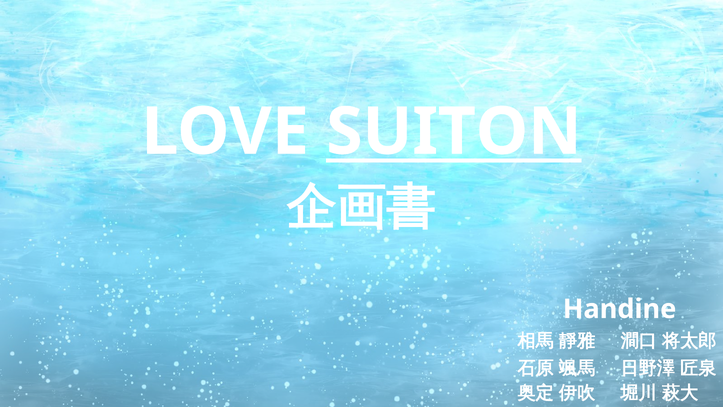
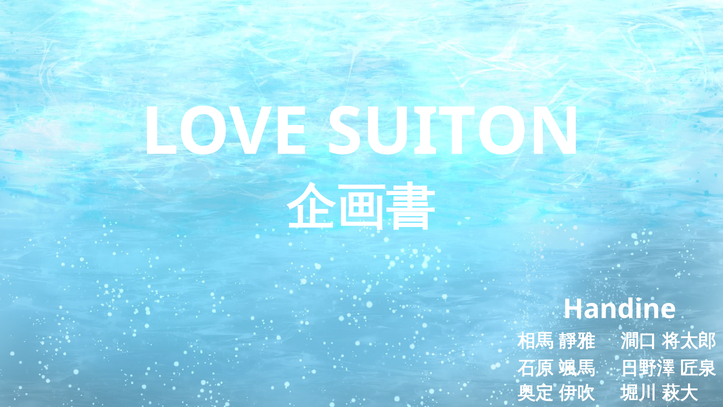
SUITON underline: present -> none
